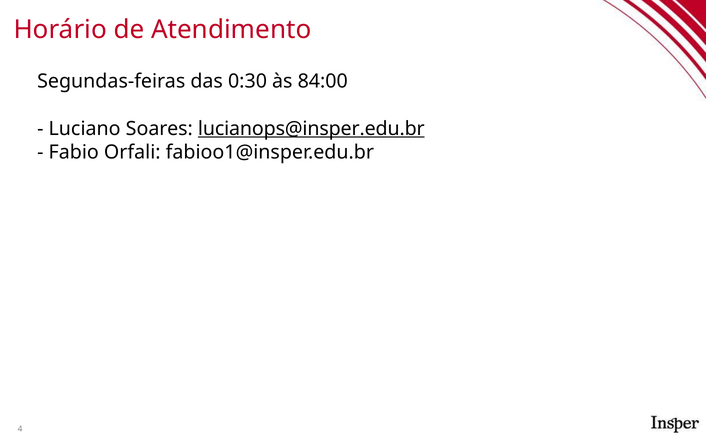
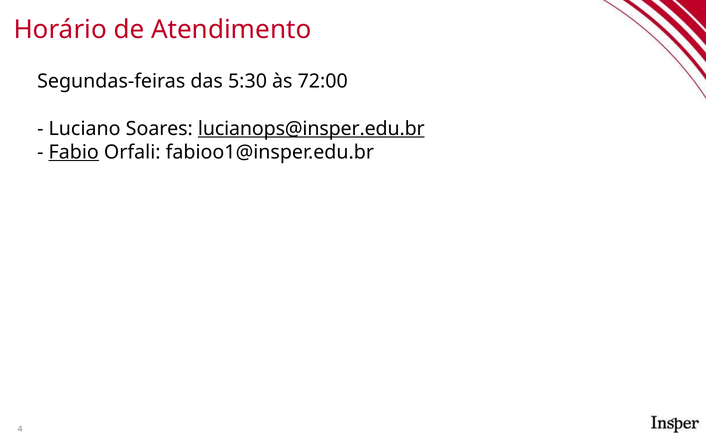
0:30: 0:30 -> 5:30
84:00: 84:00 -> 72:00
Fabio underline: none -> present
